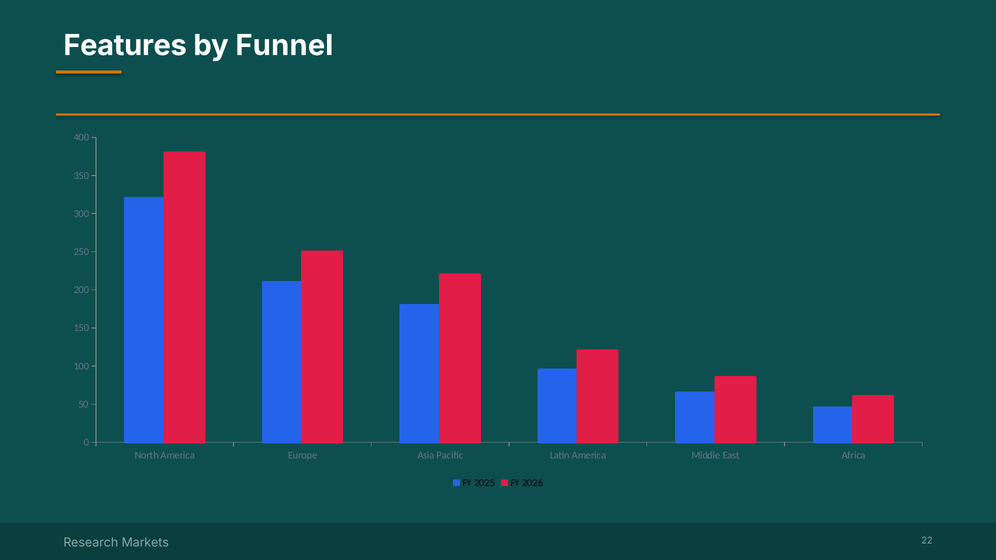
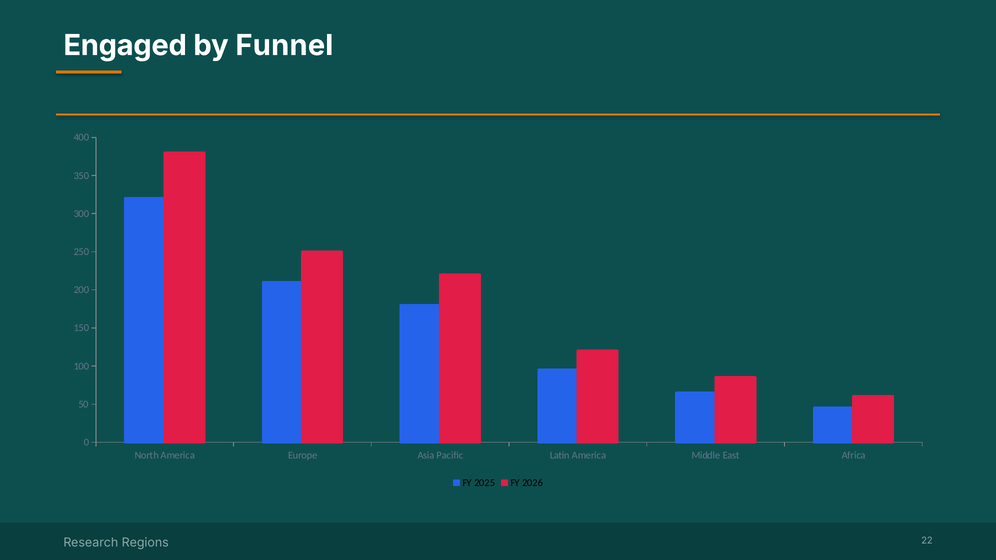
Features: Features -> Engaged
Markets: Markets -> Regions
